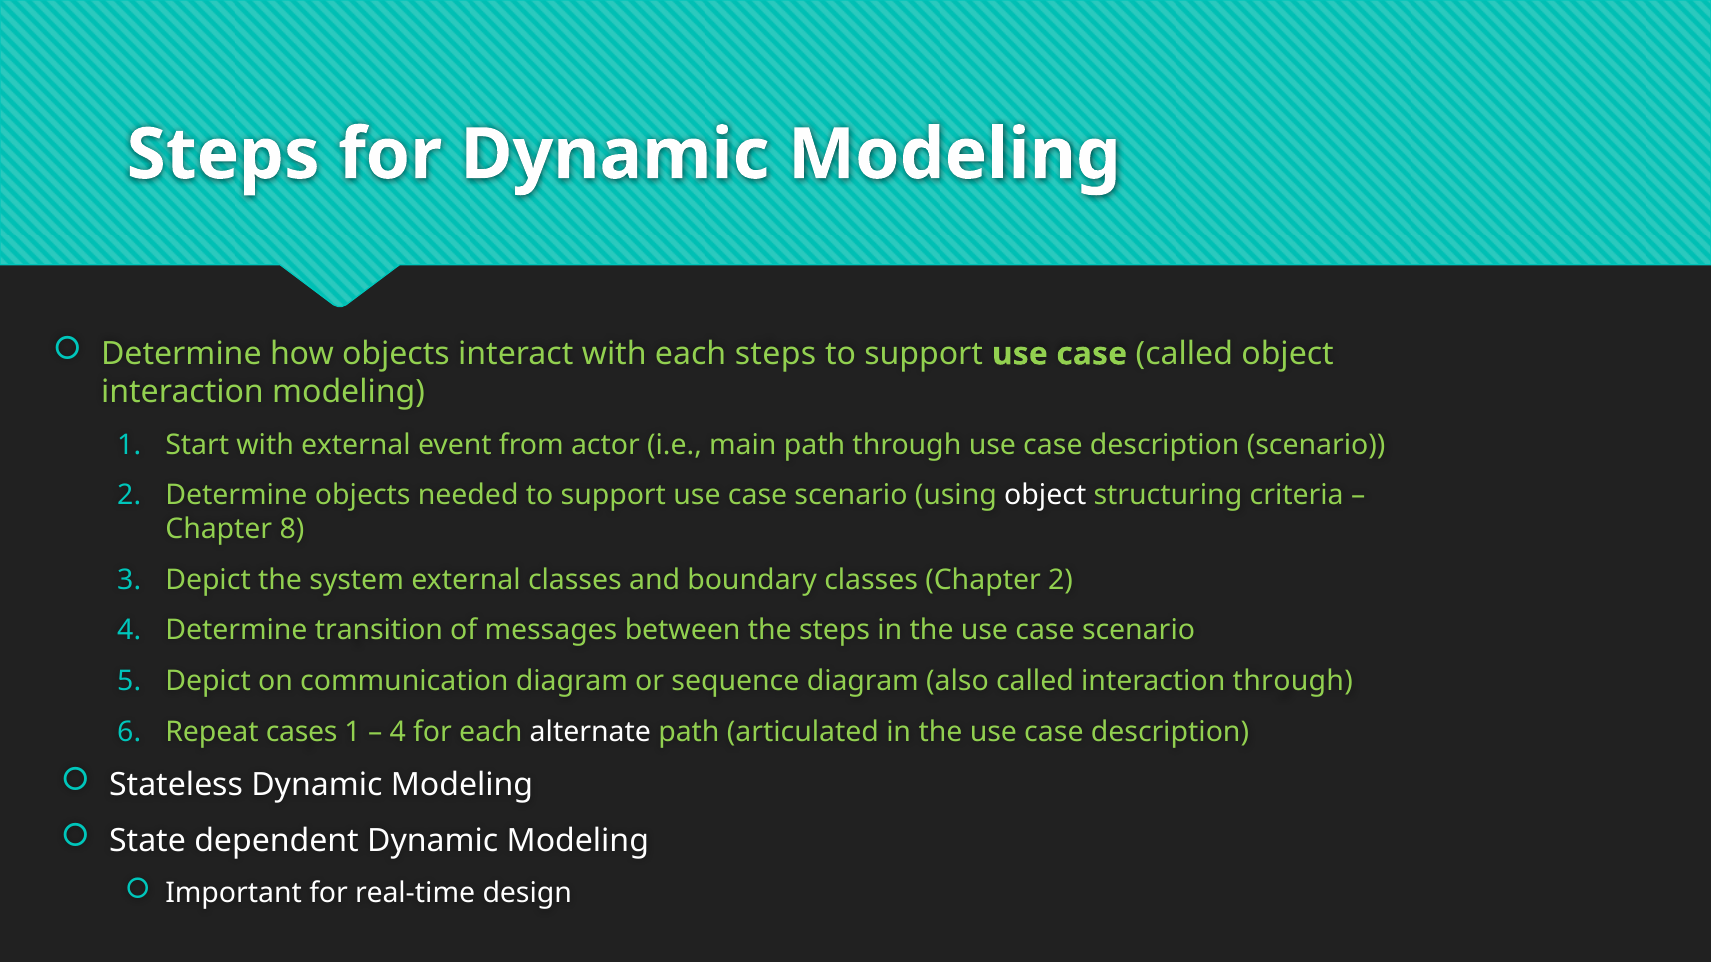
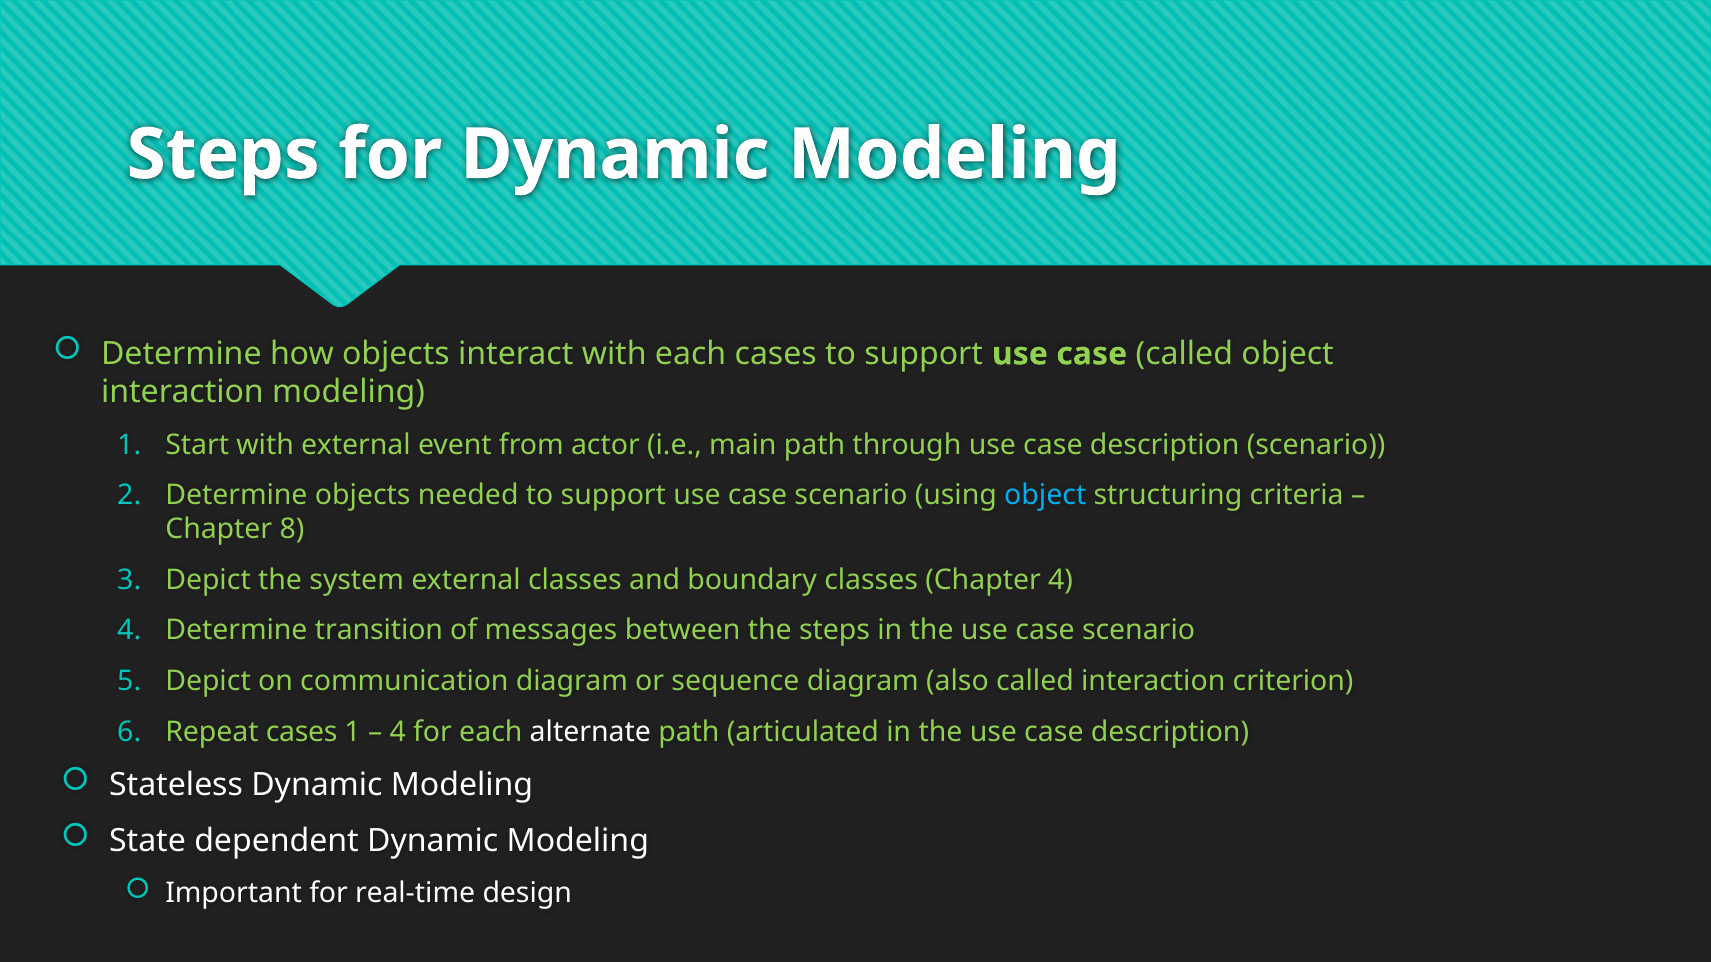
each steps: steps -> cases
object at (1045, 496) colour: white -> light blue
Chapter 2: 2 -> 4
interaction through: through -> criterion
